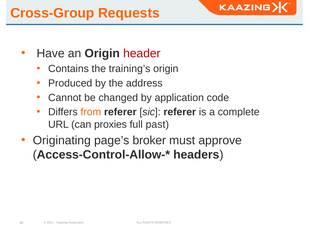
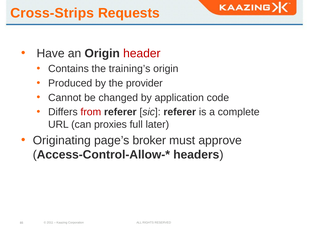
Cross-Group: Cross-Group -> Cross-Strips
address: address -> provider
from colour: orange -> red
past: past -> later
